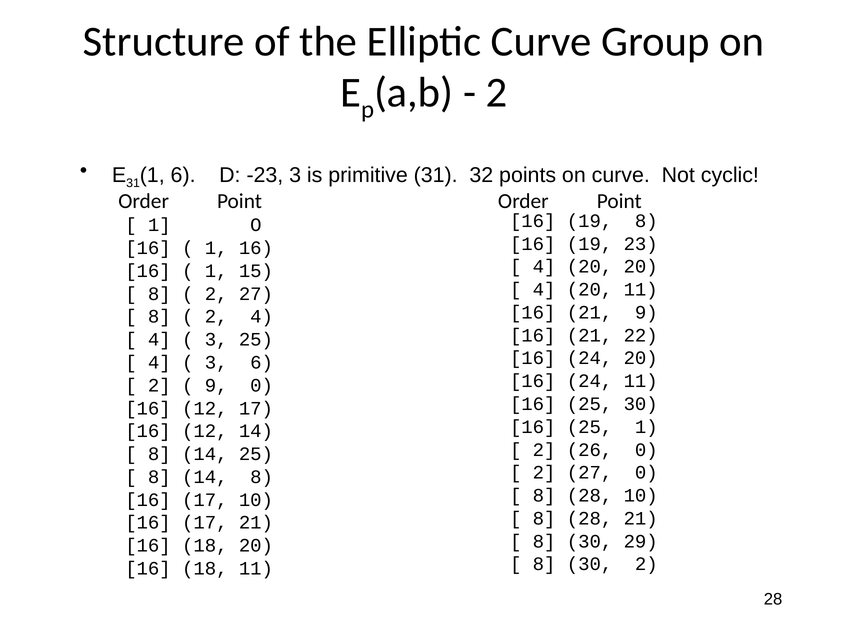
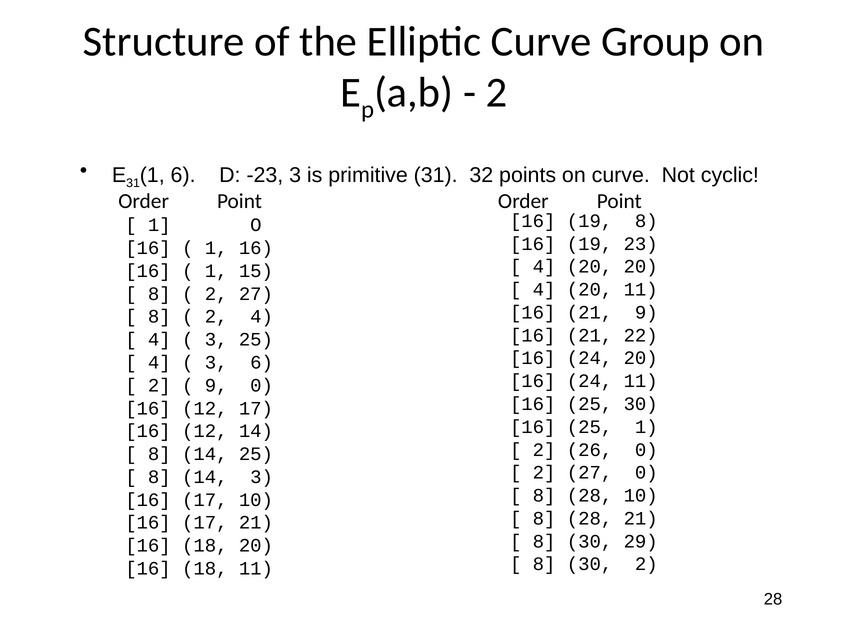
14 8: 8 -> 3
